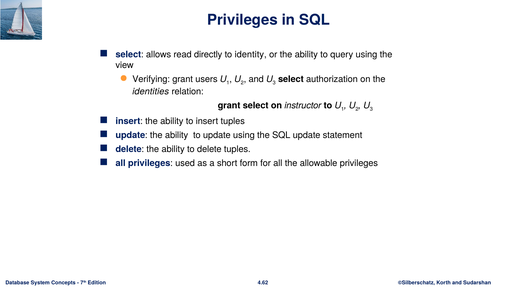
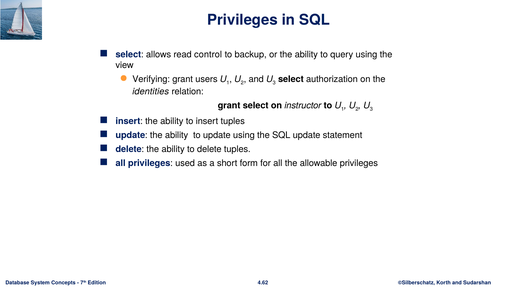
directly: directly -> control
identity: identity -> backup
